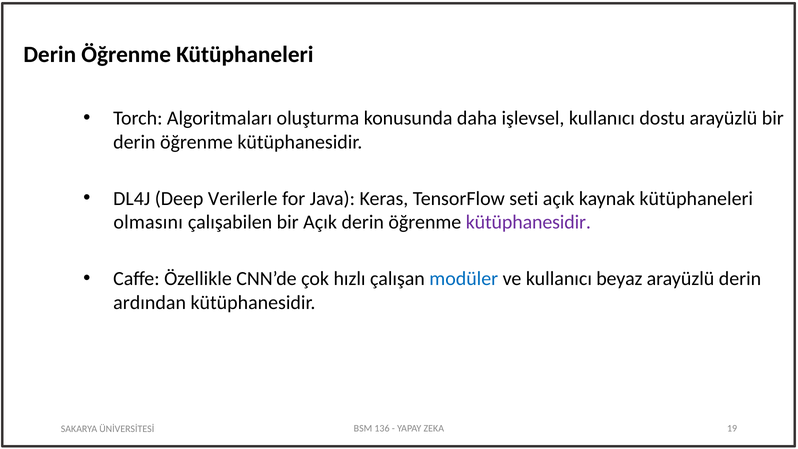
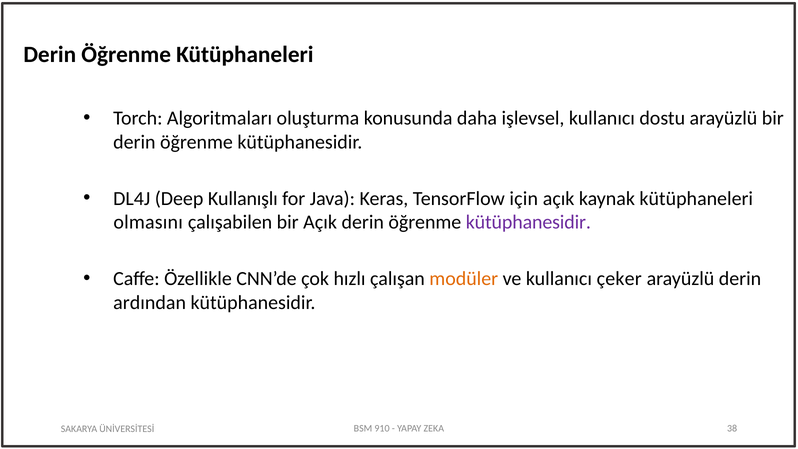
Verilerle: Verilerle -> Kullanışlı
seti: seti -> için
modüler colour: blue -> orange
beyaz: beyaz -> çeker
136: 136 -> 910
19: 19 -> 38
